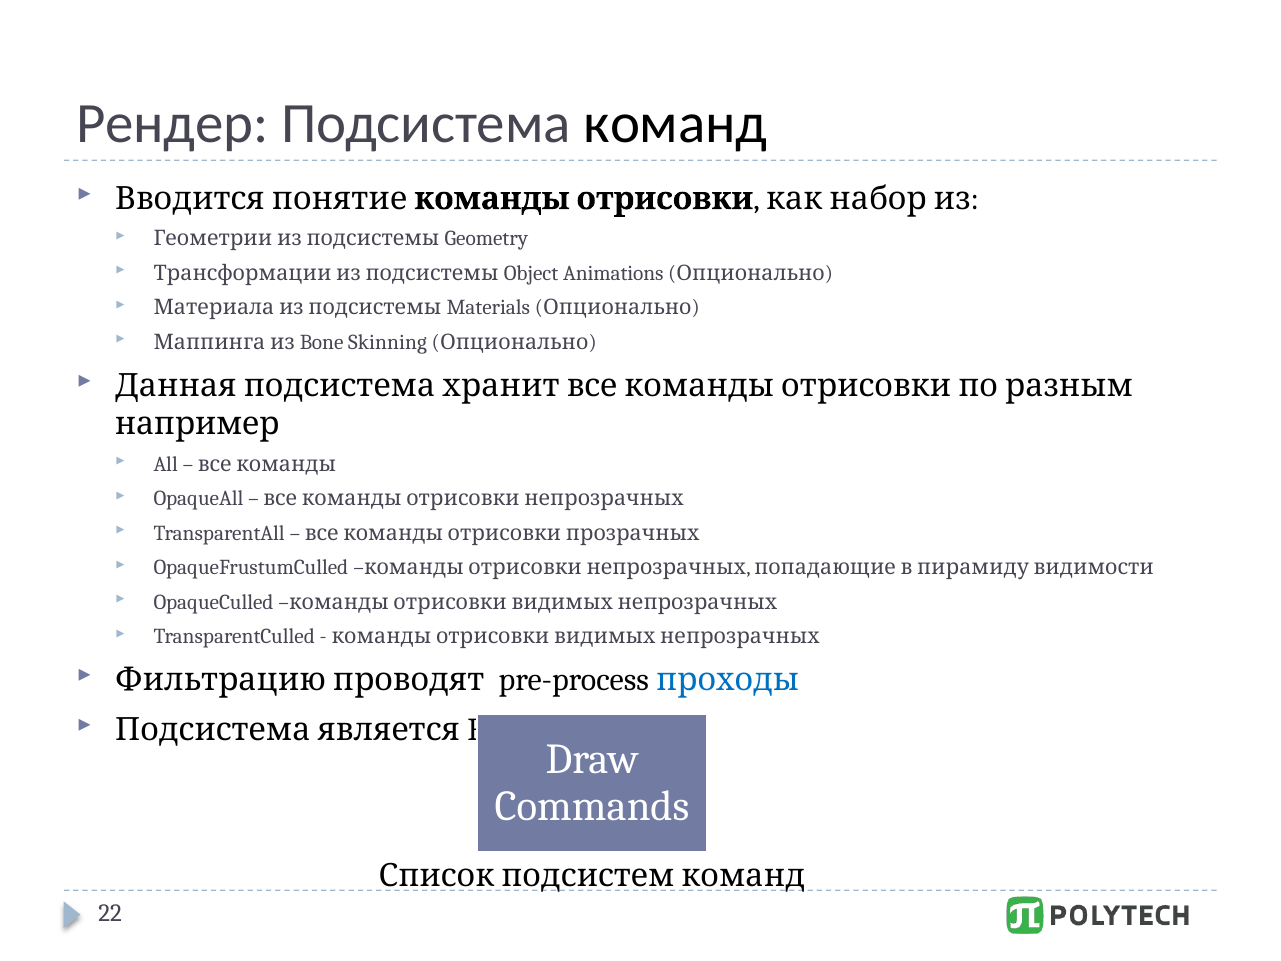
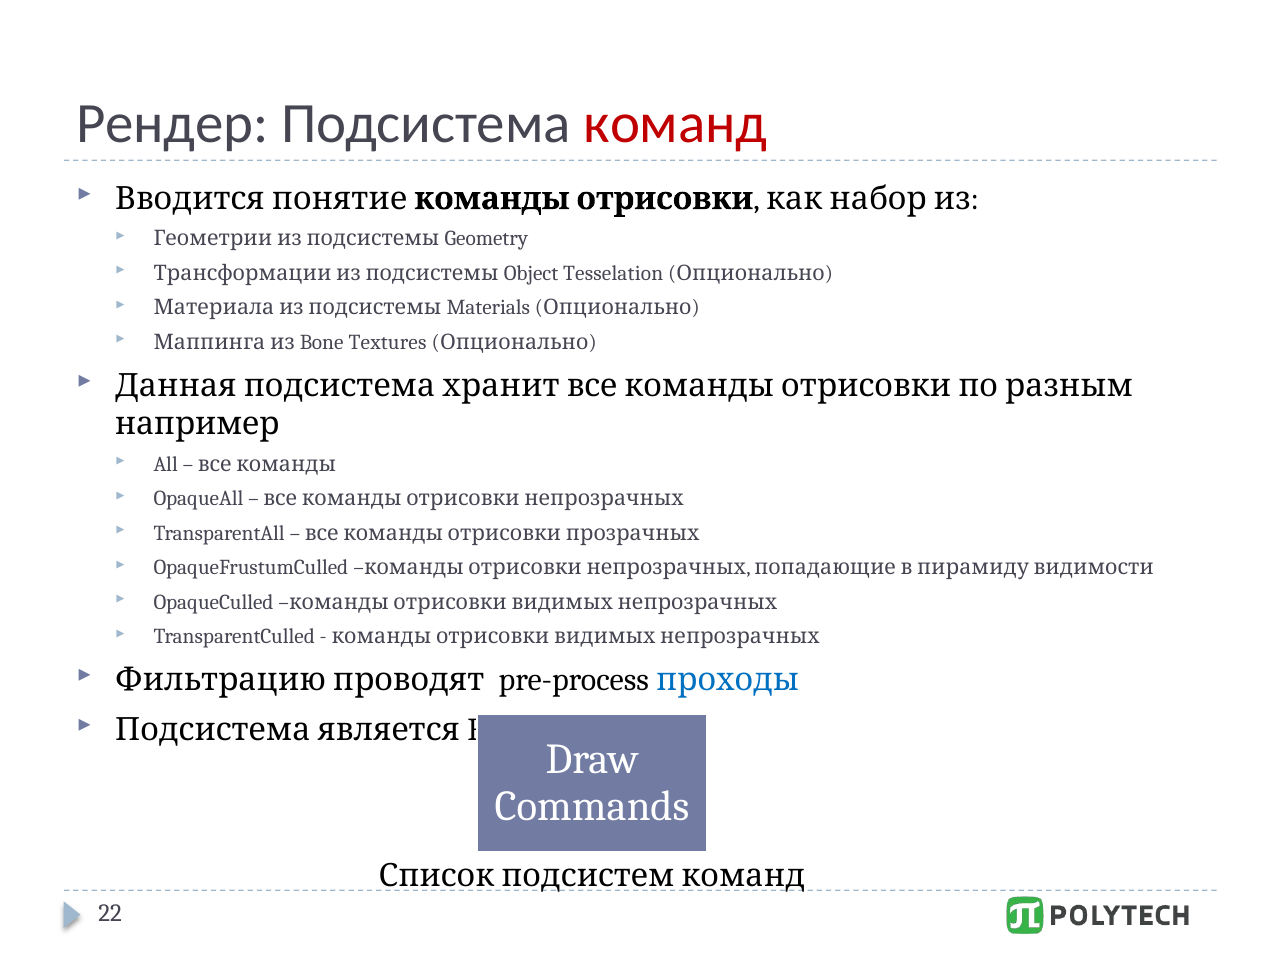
команд colour: black -> red
Animations: Animations -> Tesselation
Skinning: Skinning -> Textures
